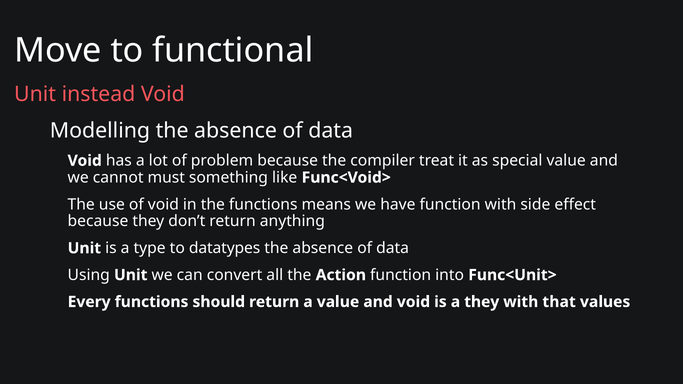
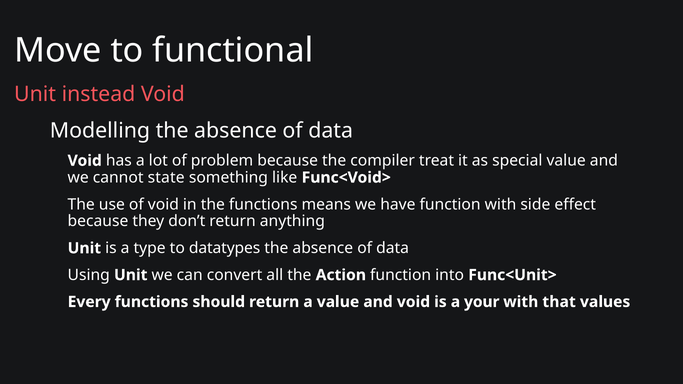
must: must -> state
a they: they -> your
